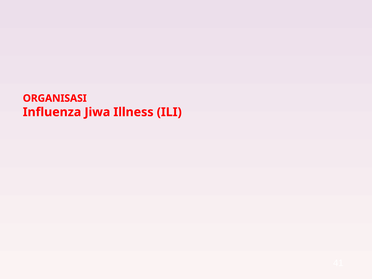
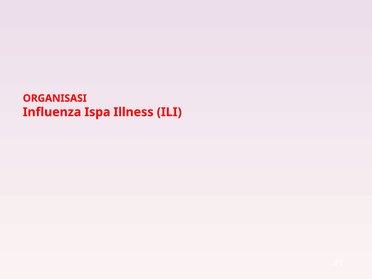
Jiwa: Jiwa -> Ispa
